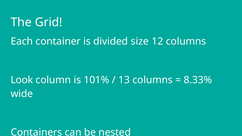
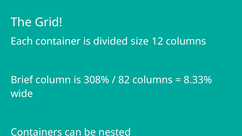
Look: Look -> Brief
101%: 101% -> 308%
13: 13 -> 82
